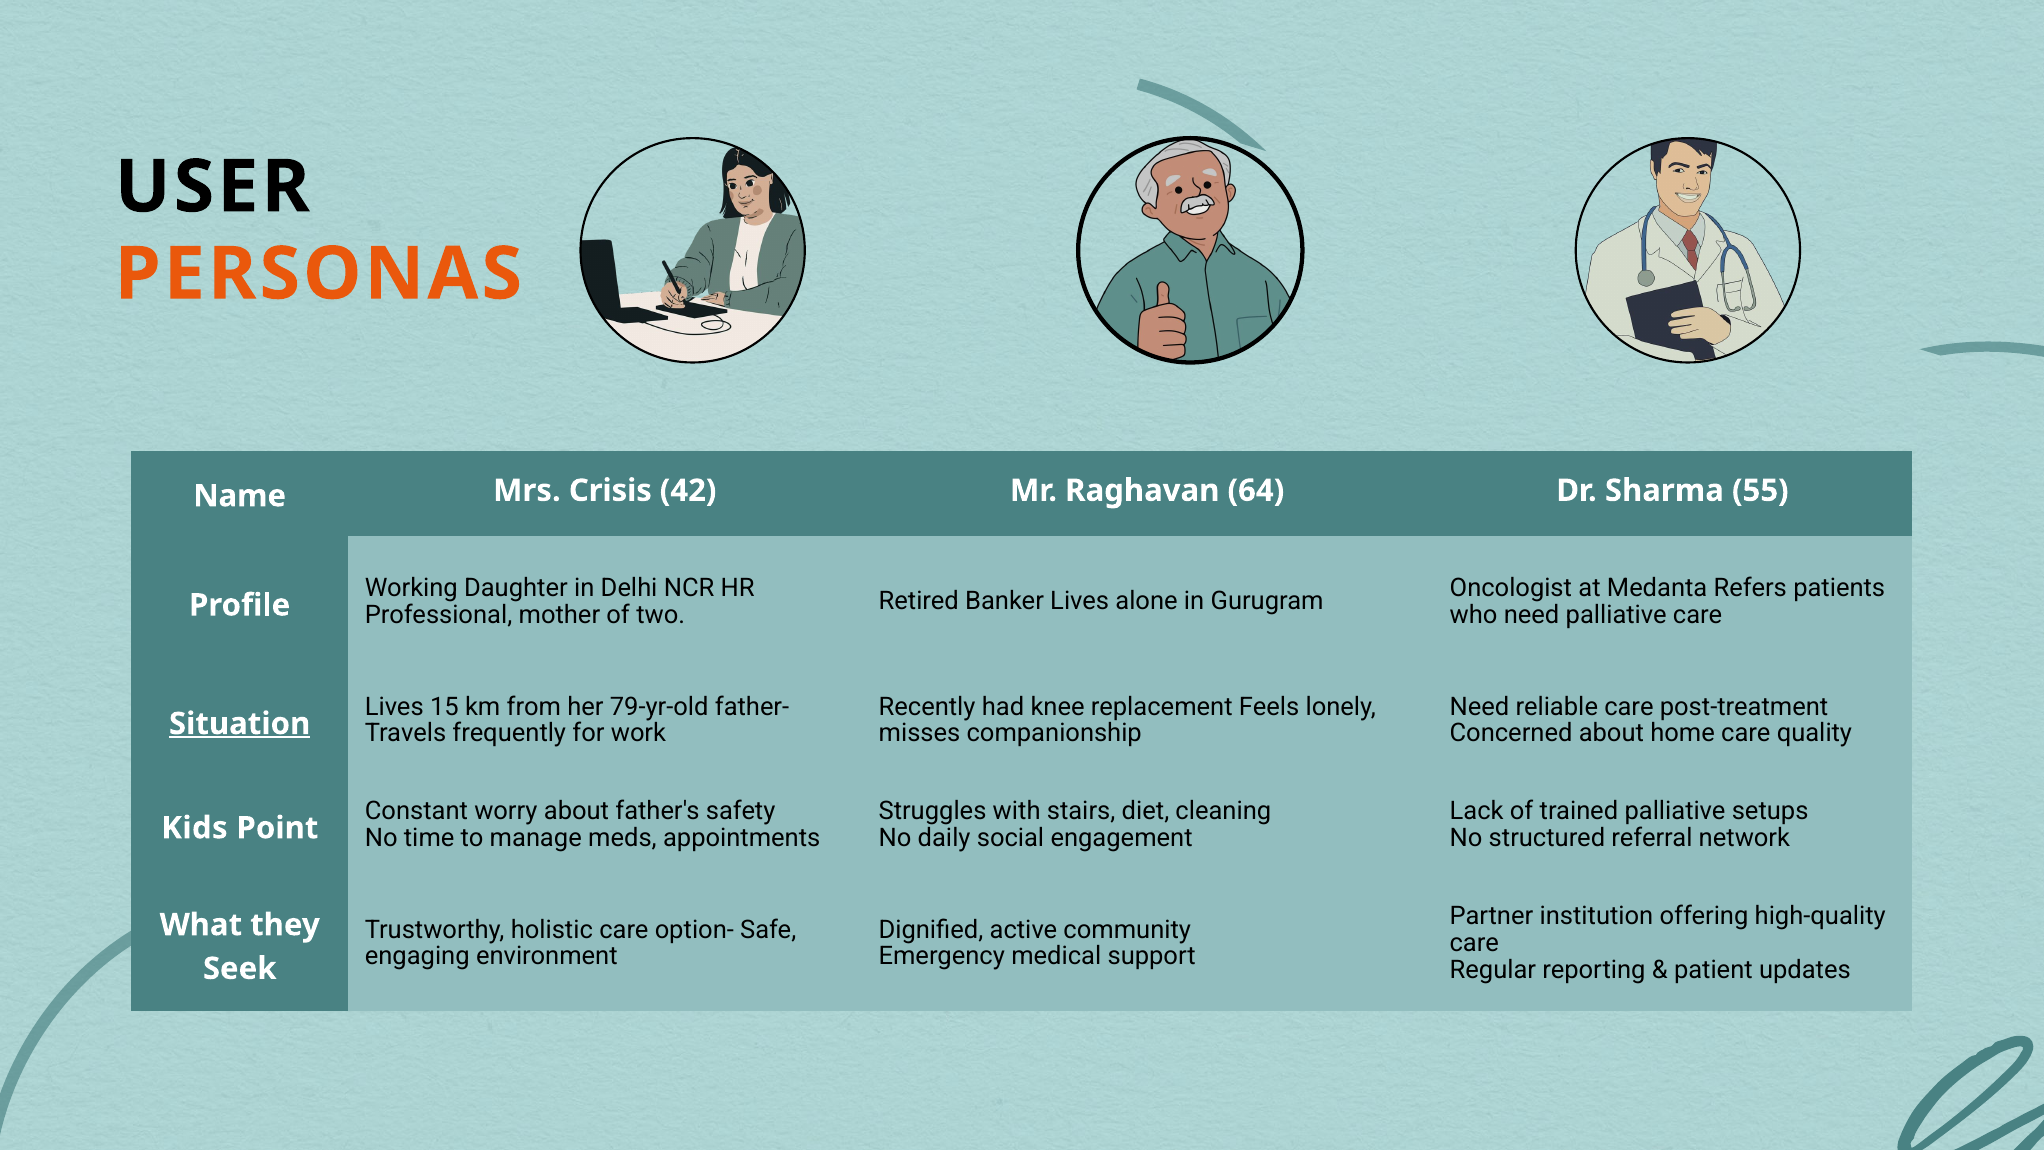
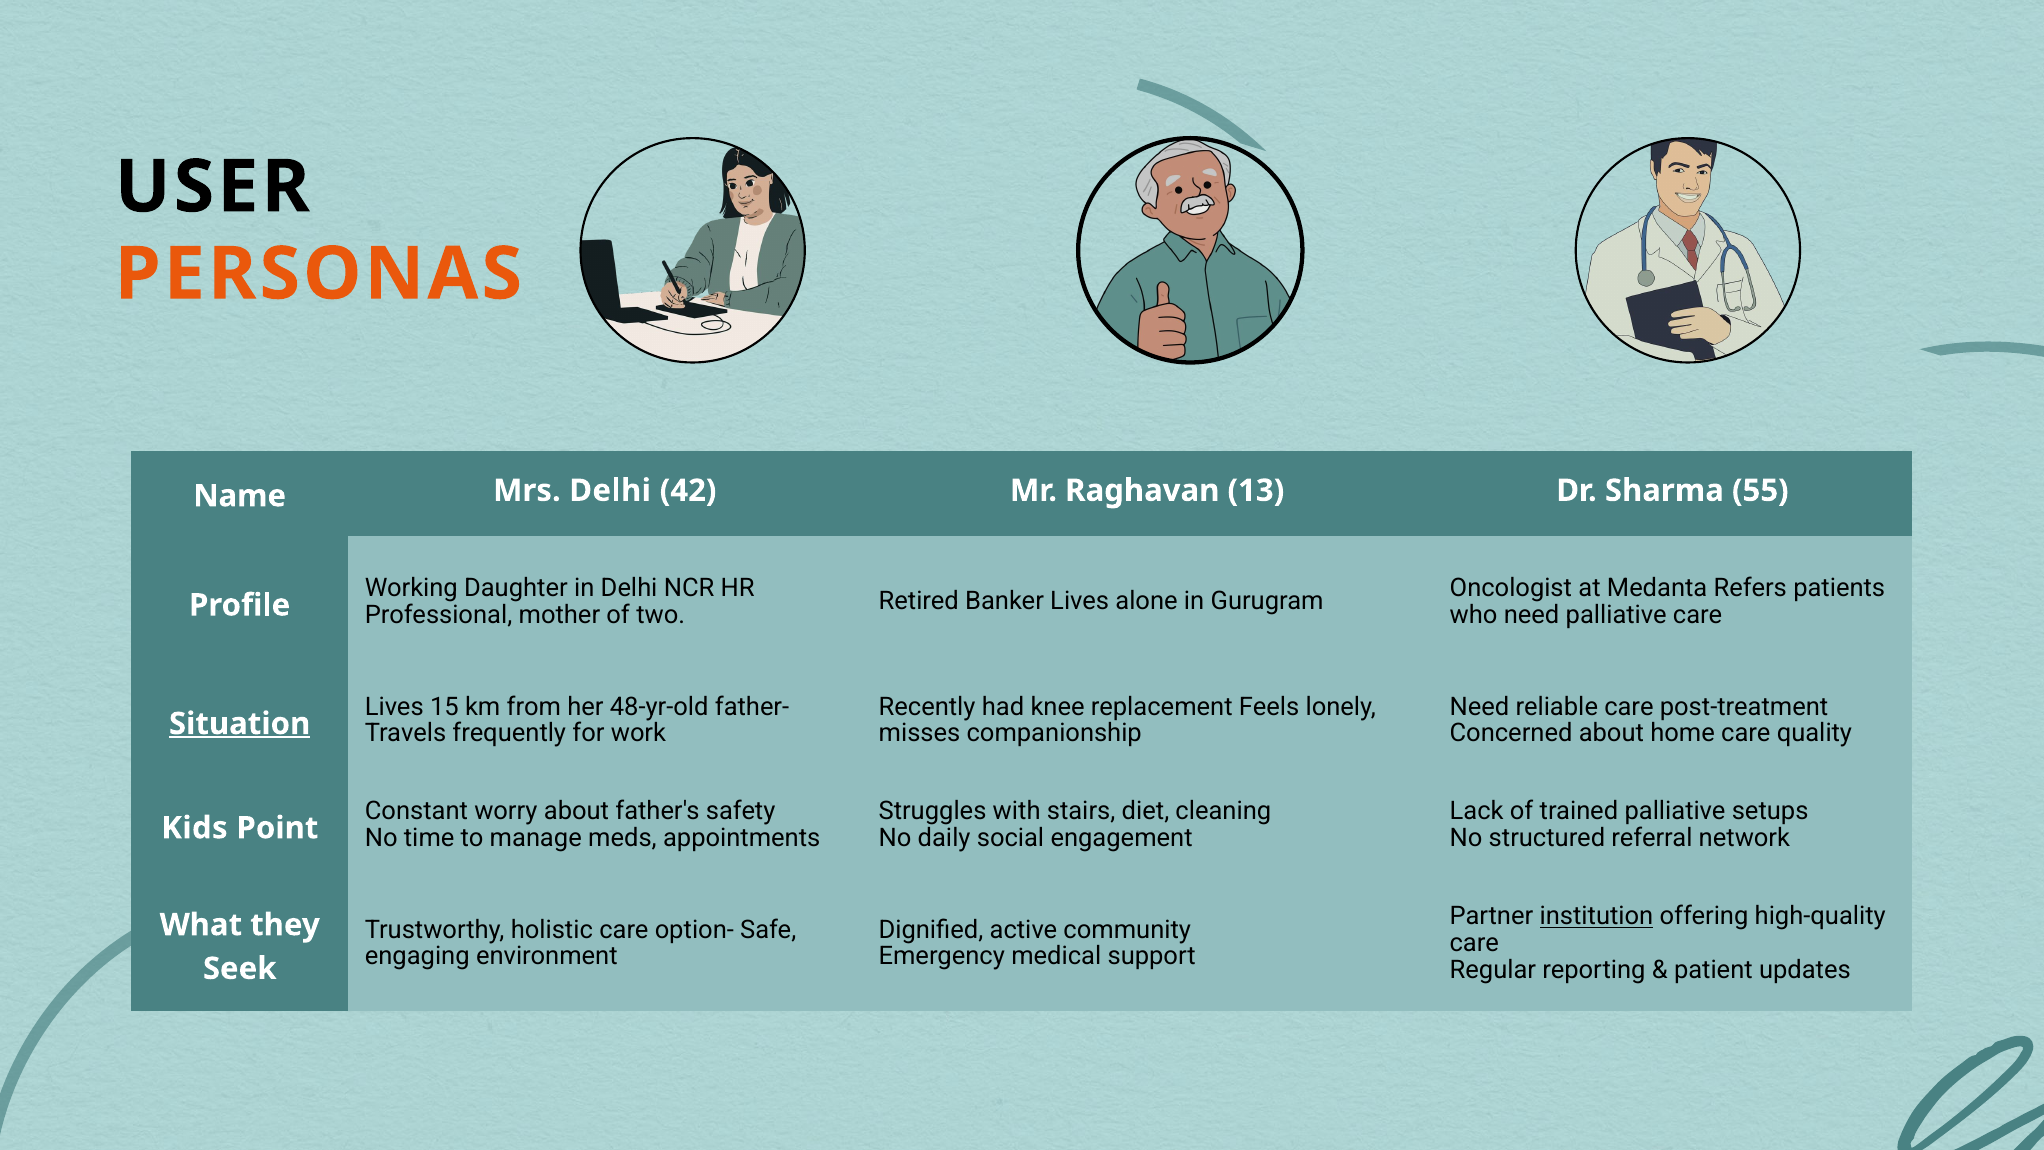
Mrs Crisis: Crisis -> Delhi
64: 64 -> 13
79-yr-old: 79-yr-old -> 48-yr-old
institution underline: none -> present
